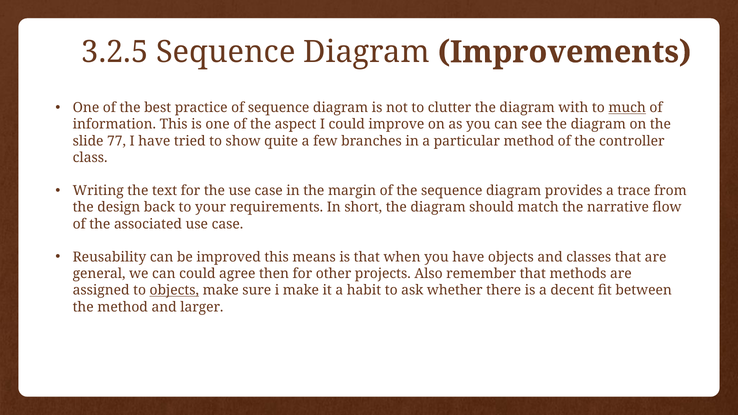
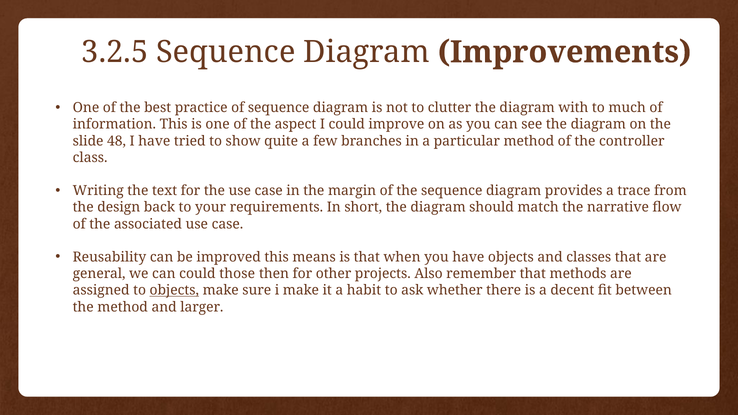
much underline: present -> none
77: 77 -> 48
agree: agree -> those
